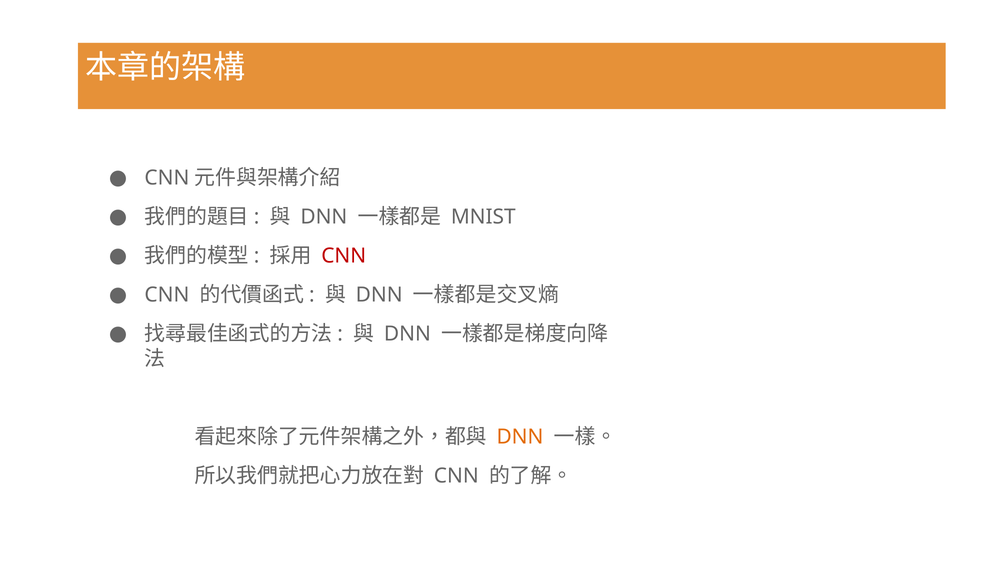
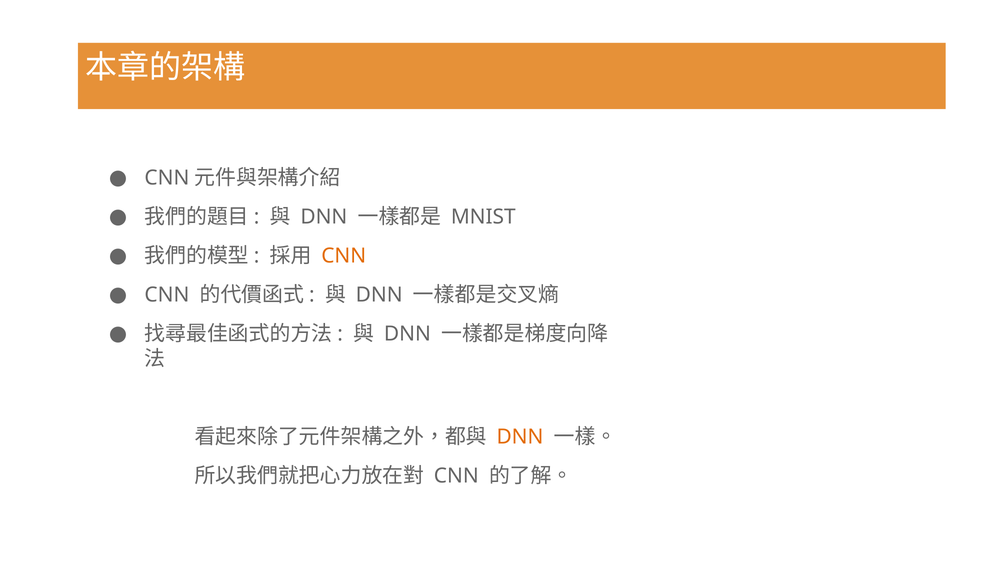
CNN at (344, 256) colour: red -> orange
